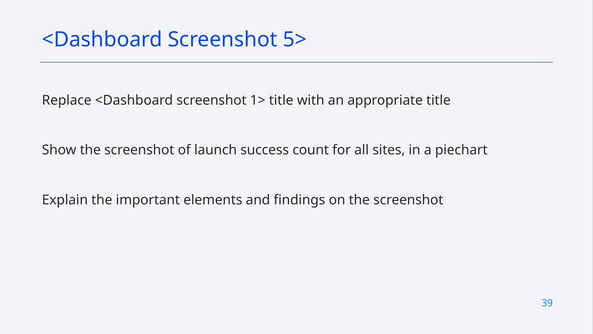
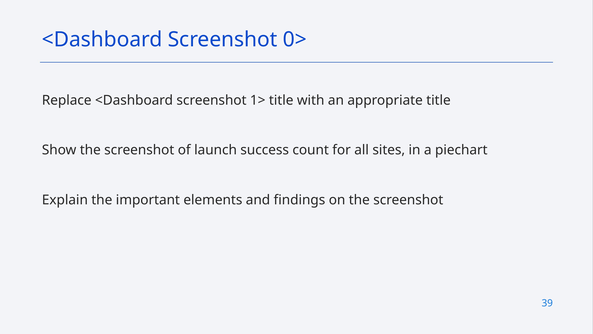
5>: 5> -> 0>
